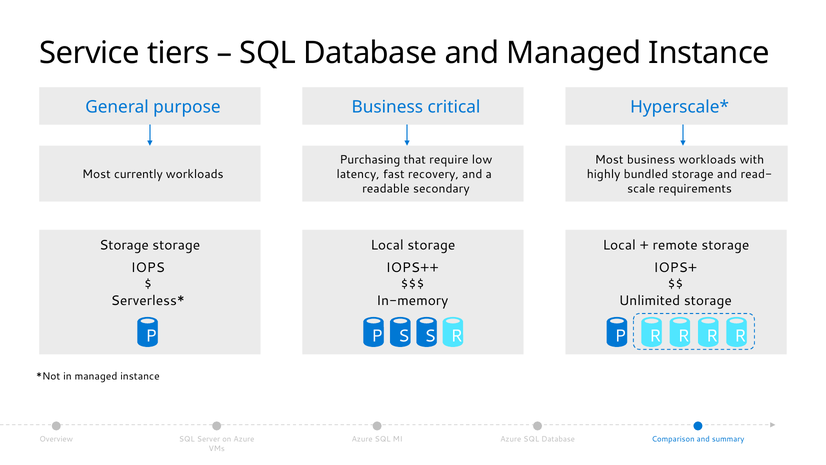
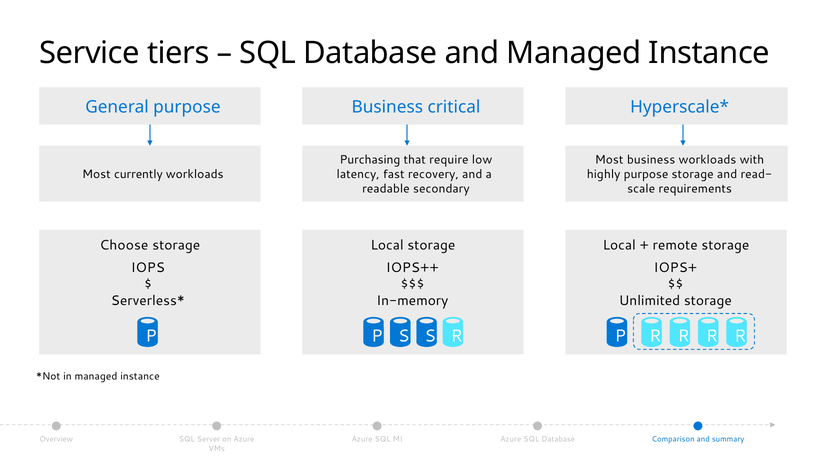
highly bundled: bundled -> purpose
Storage at (124, 245): Storage -> Choose
